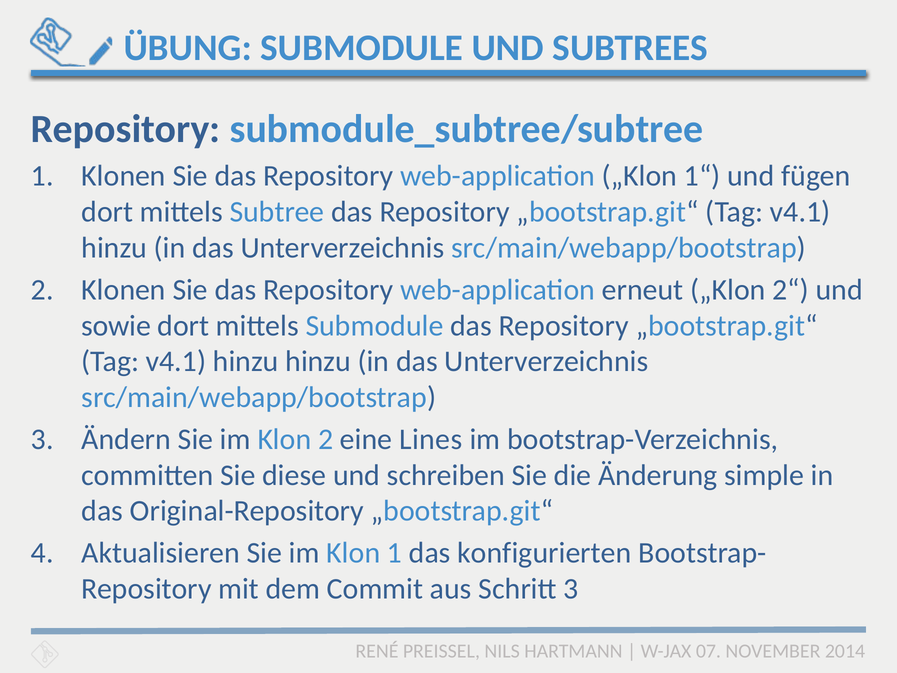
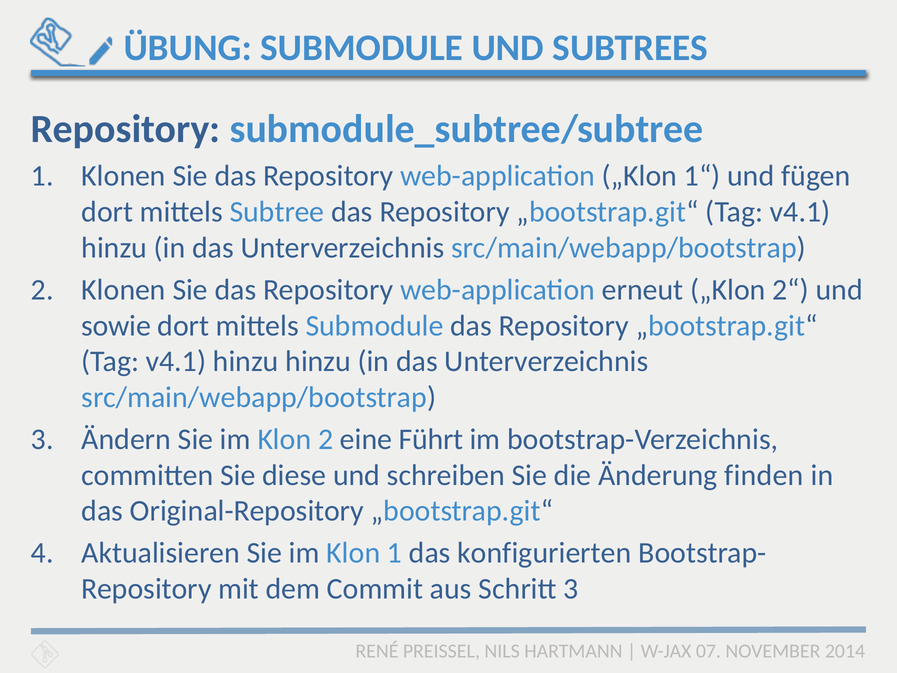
Lines: Lines -> Führt
simple: simple -> finden
